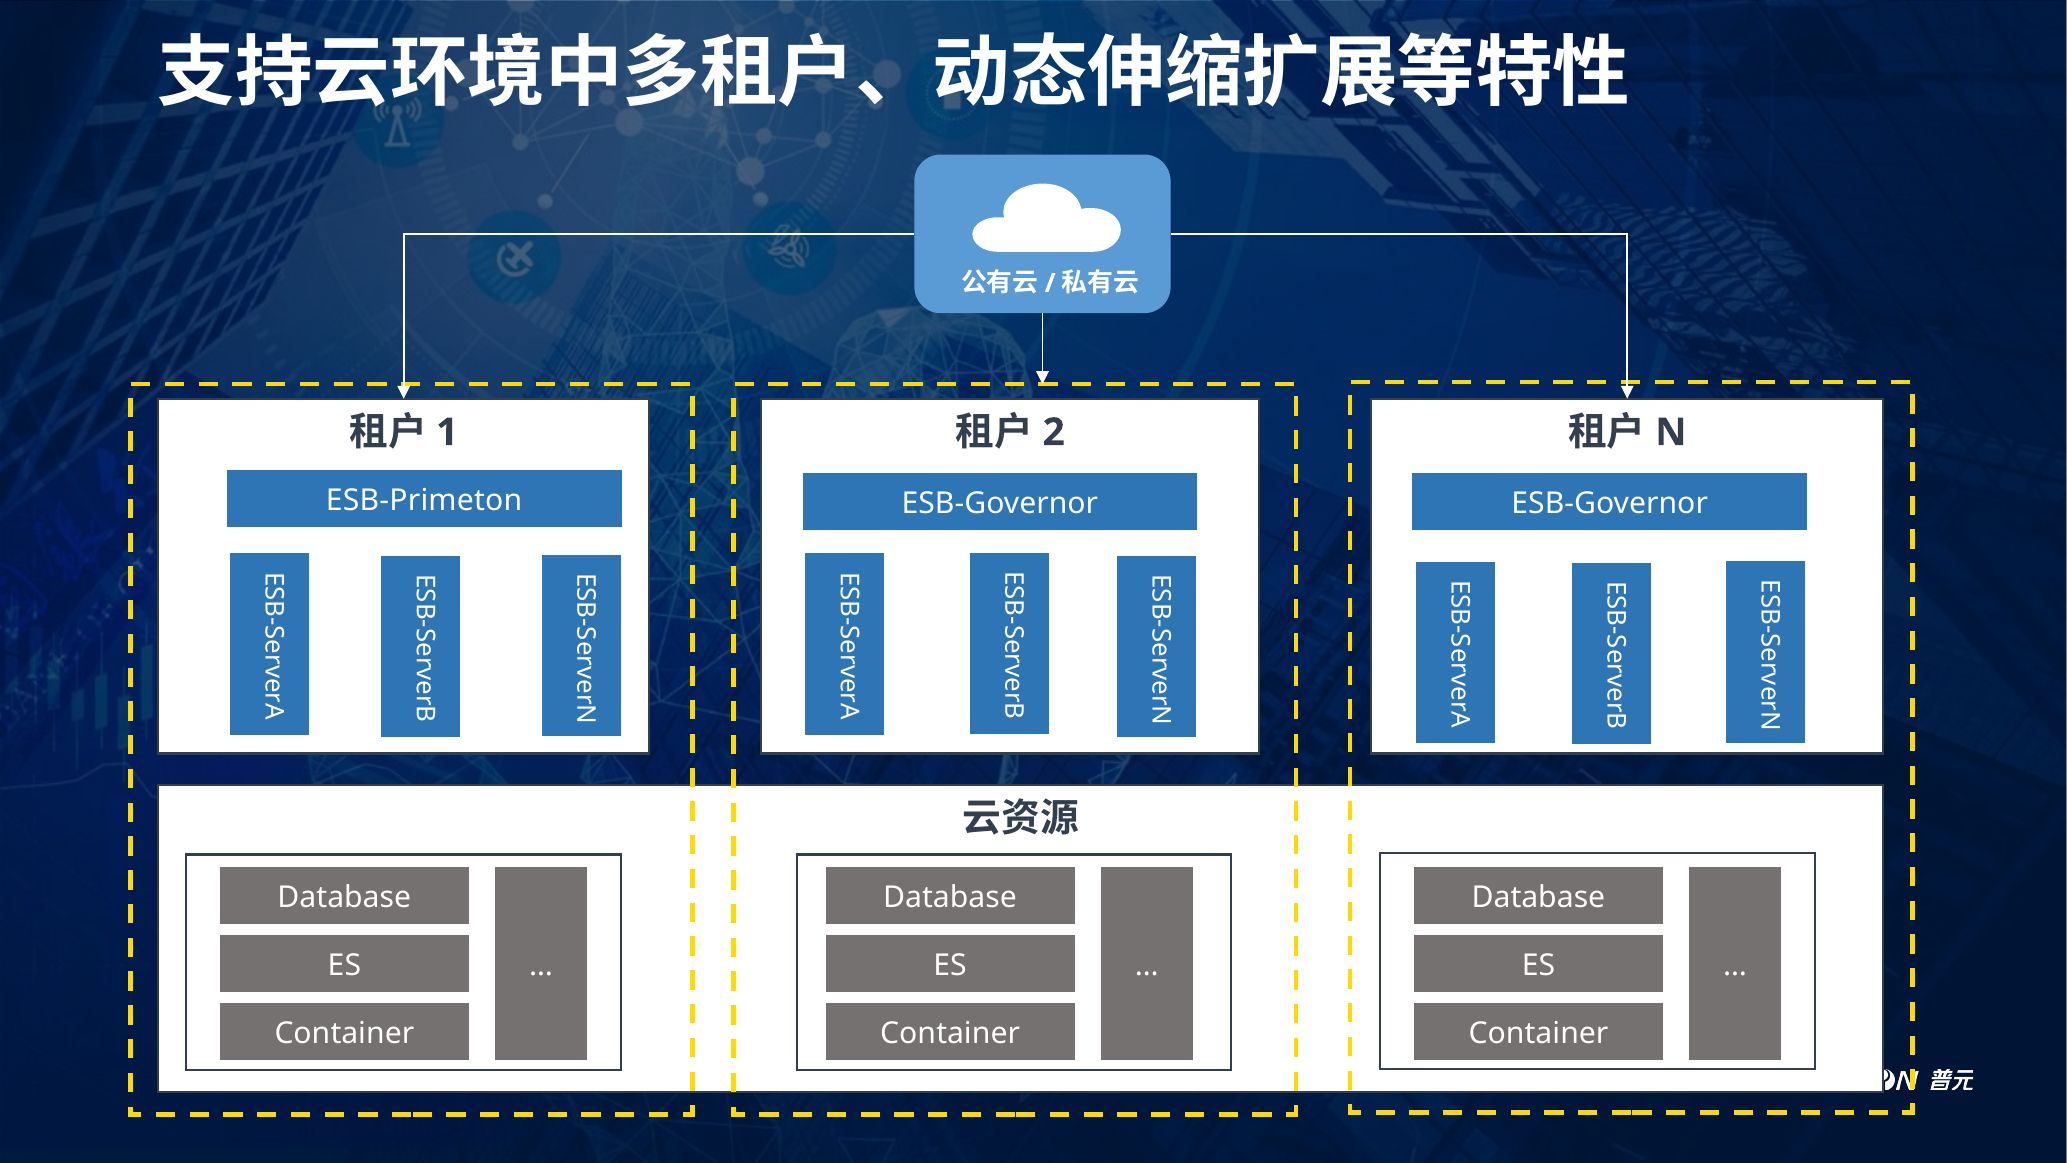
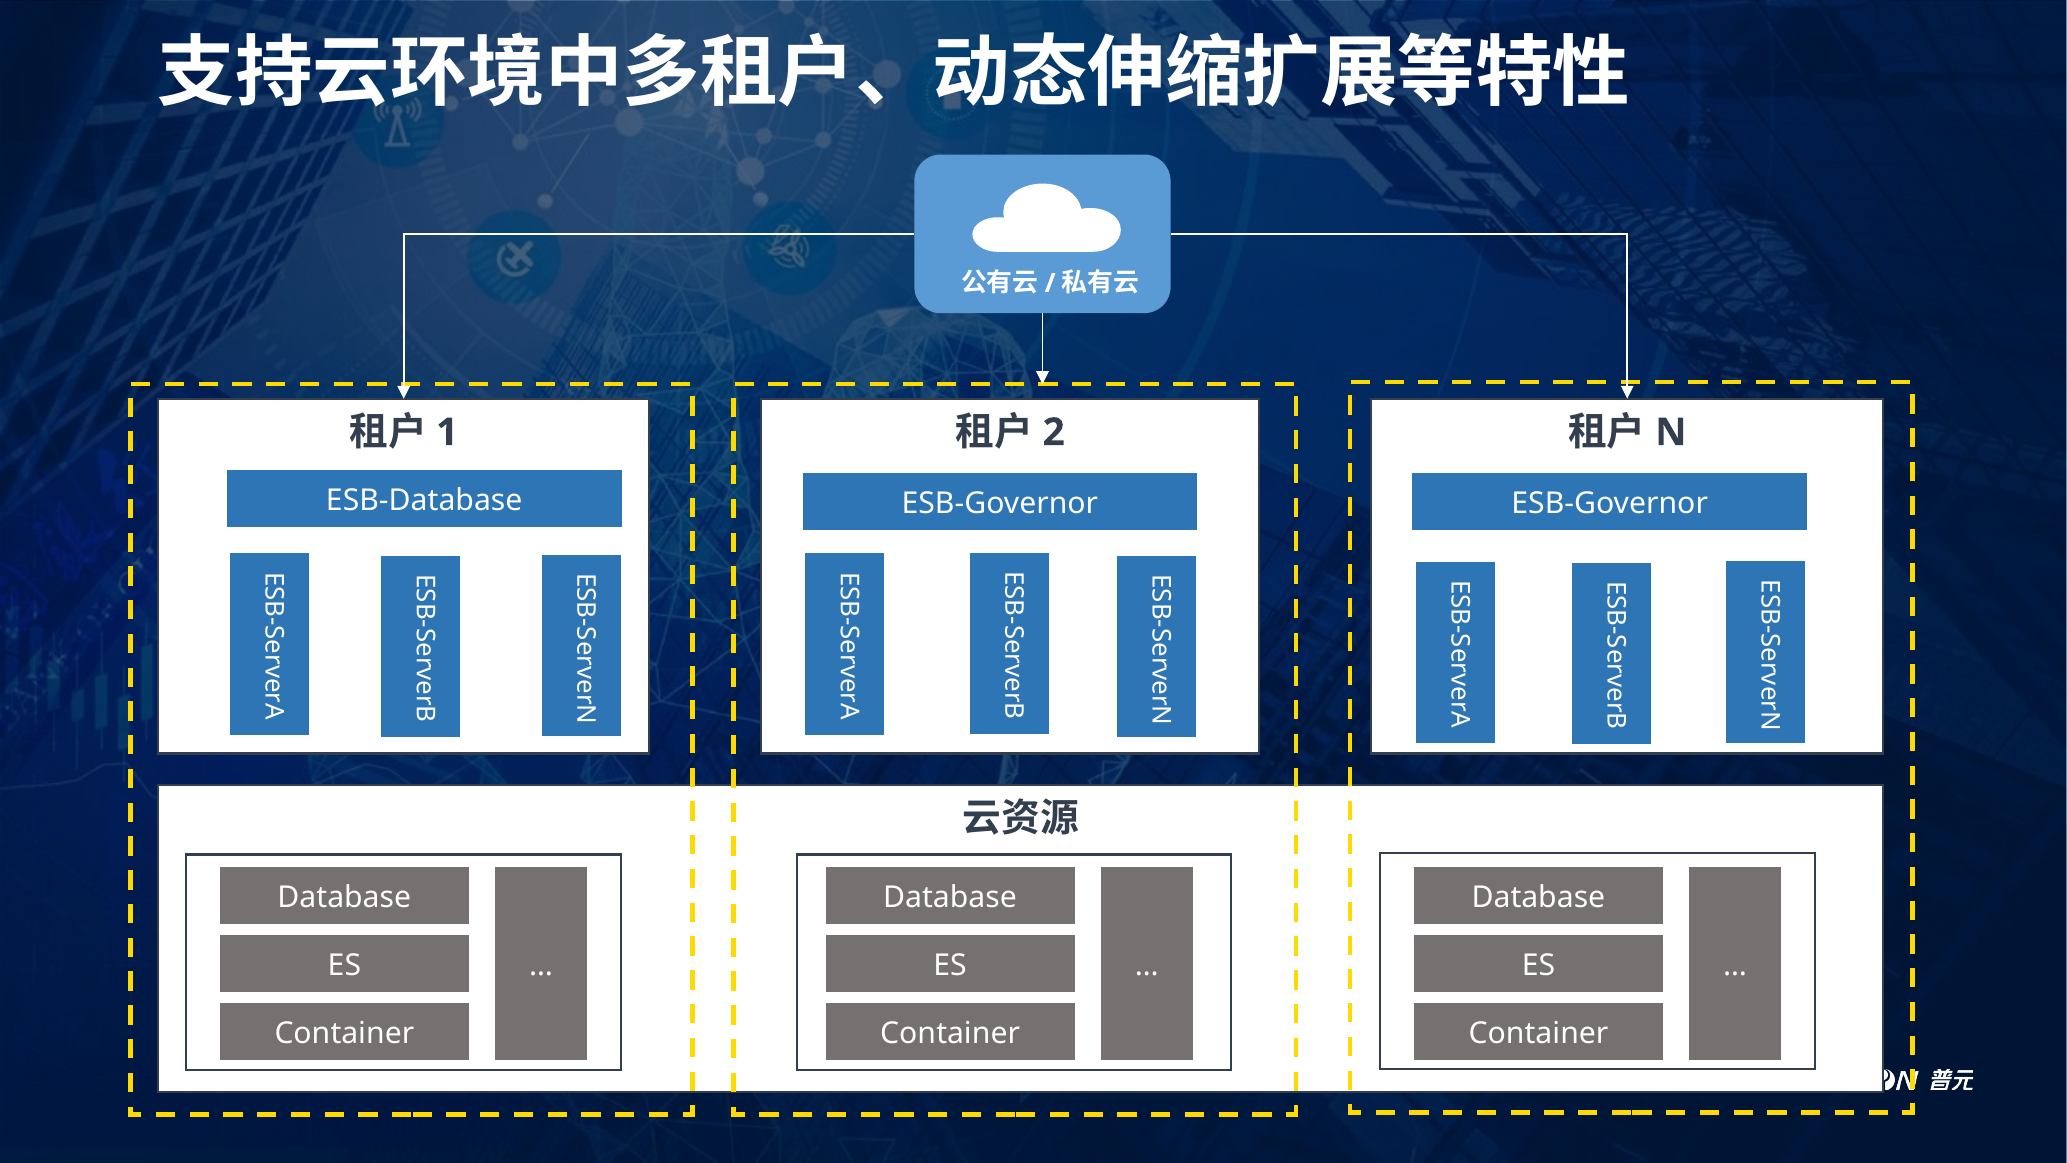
ESB-Primeton: ESB-Primeton -> ESB-Database
